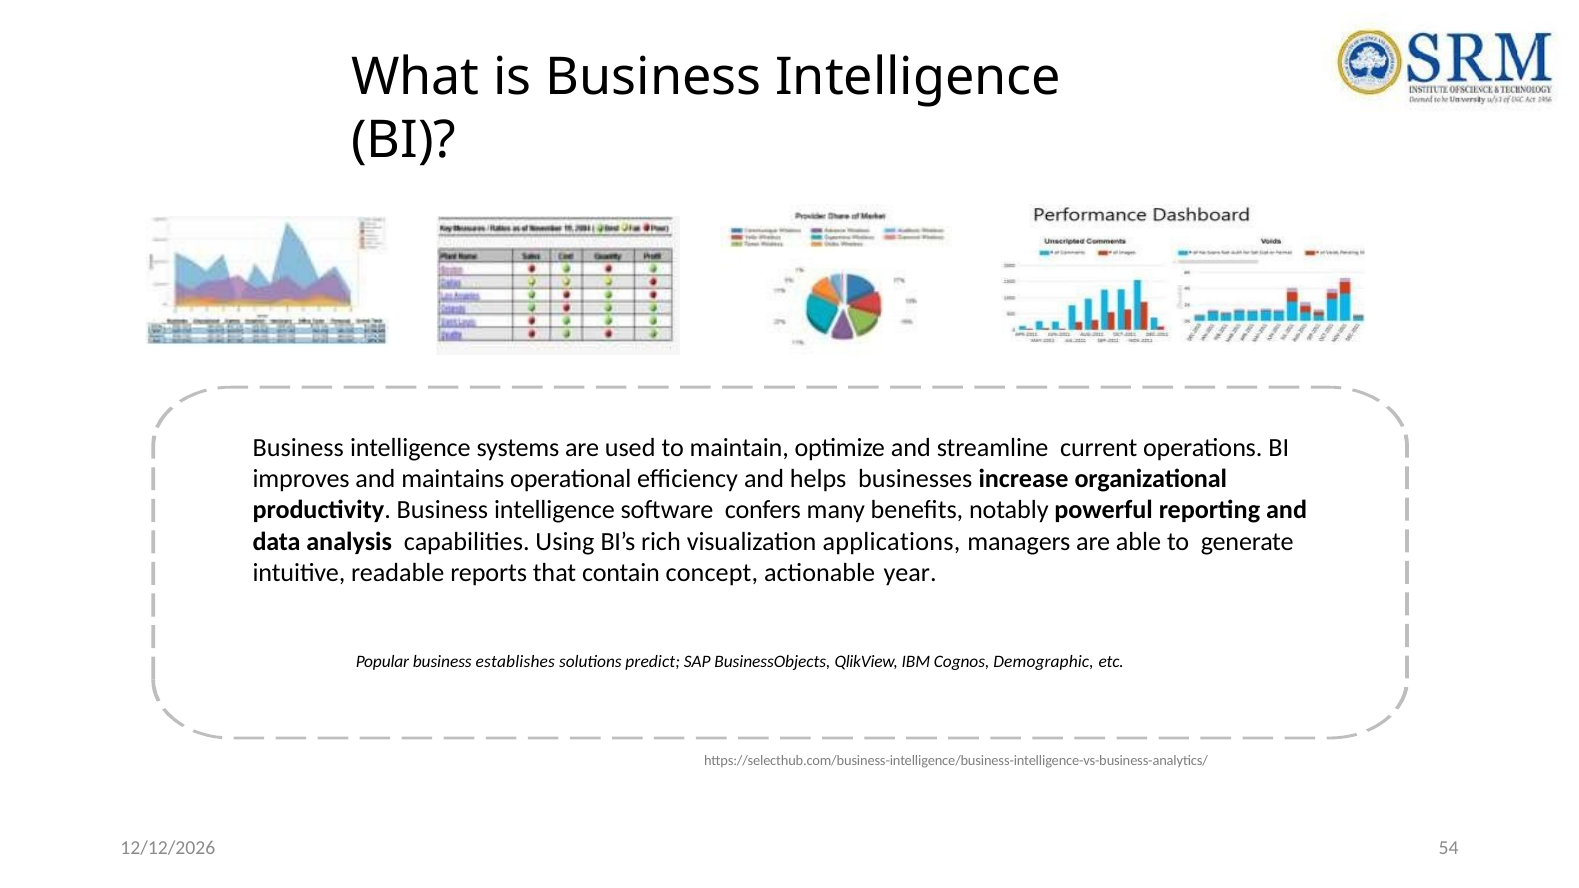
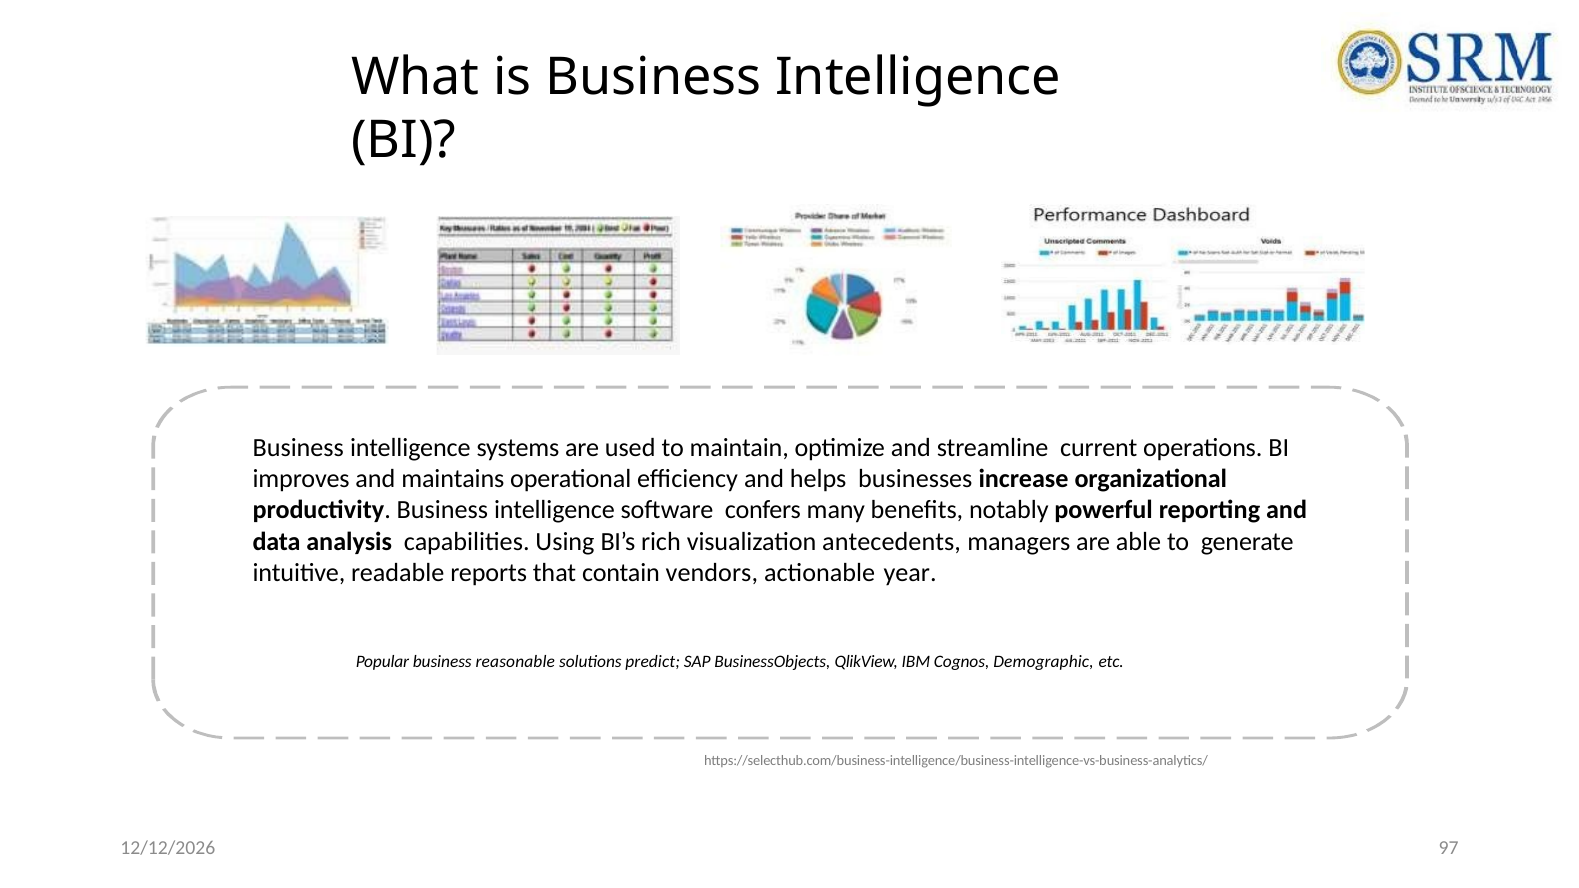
applications: applications -> antecedents
concept: concept -> vendors
establishes: establishes -> reasonable
54: 54 -> 97
